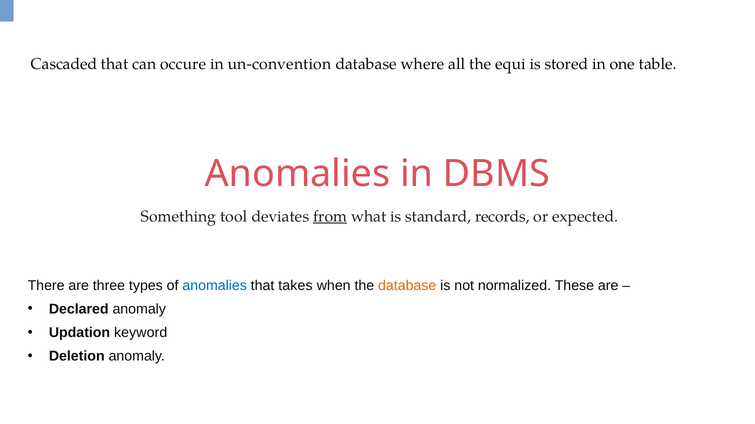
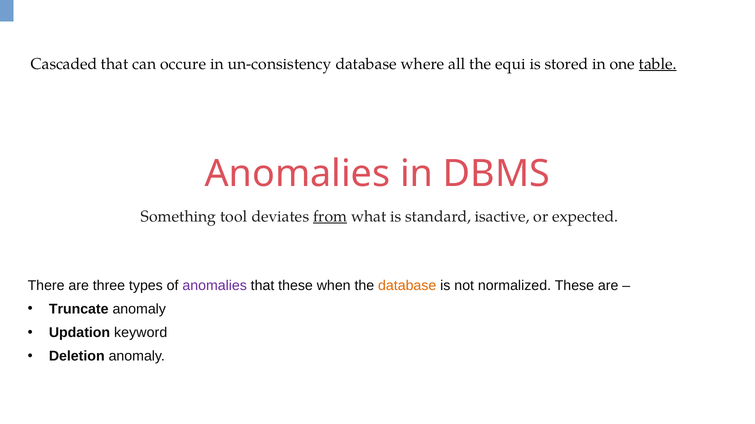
un-convention: un-convention -> un-consistency
table underline: none -> present
records: records -> isactive
anomalies at (215, 286) colour: blue -> purple
that takes: takes -> these
Declared: Declared -> Truncate
